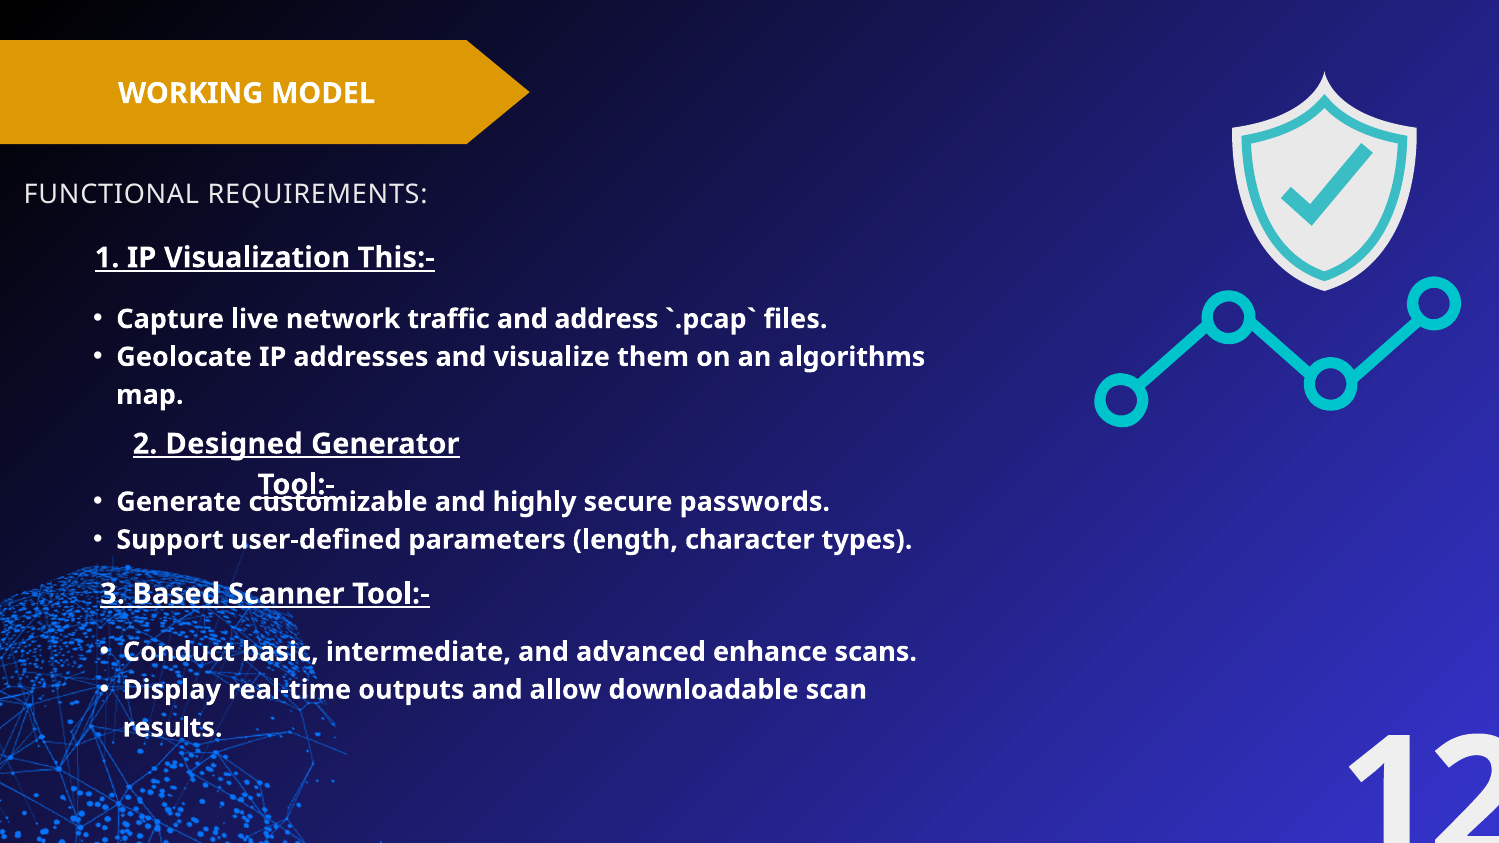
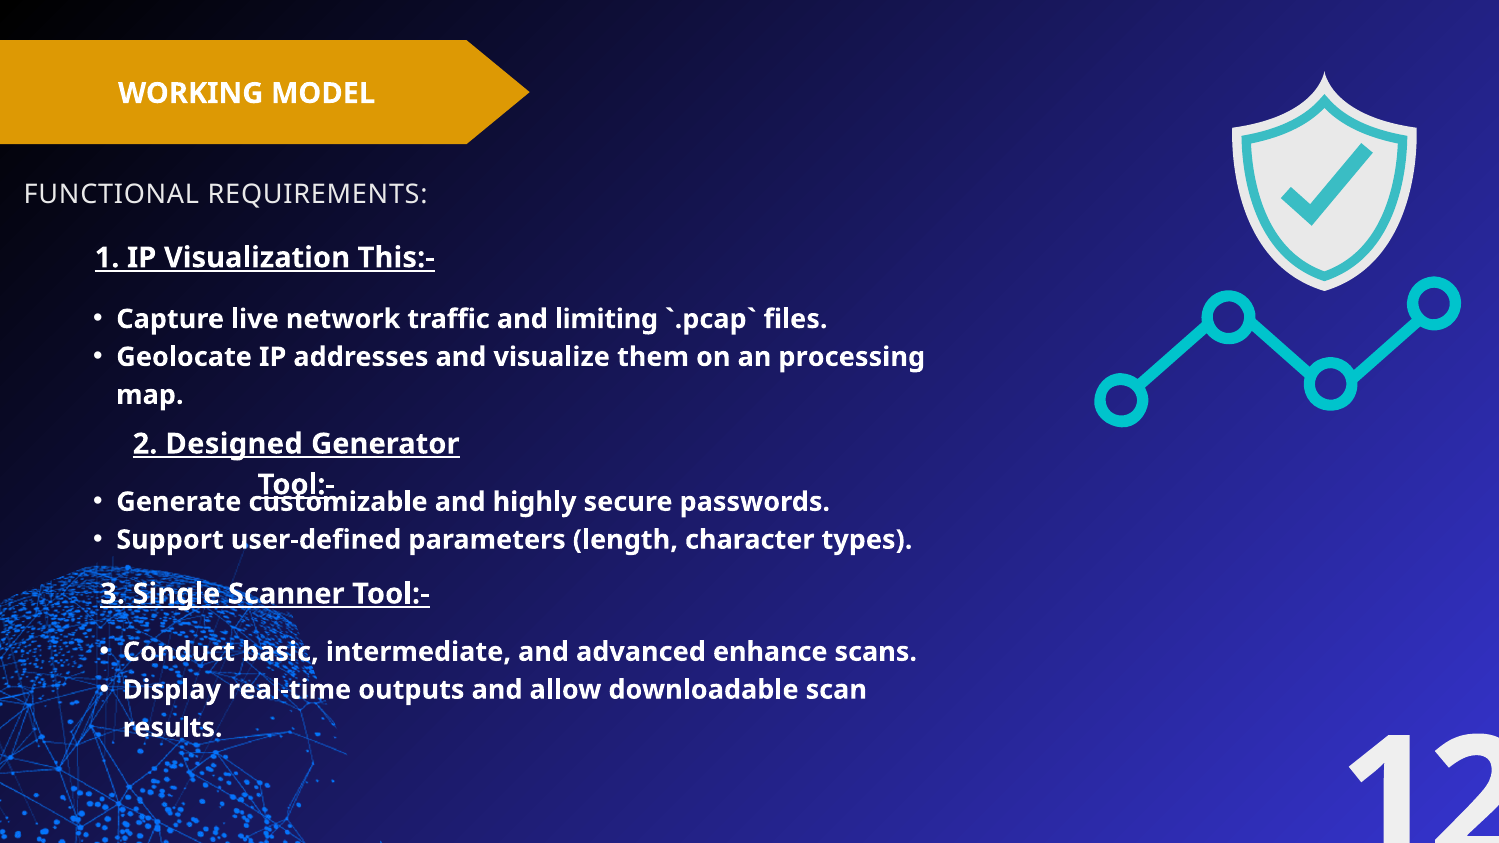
address: address -> limiting
algorithms: algorithms -> processing
Based: Based -> Single
